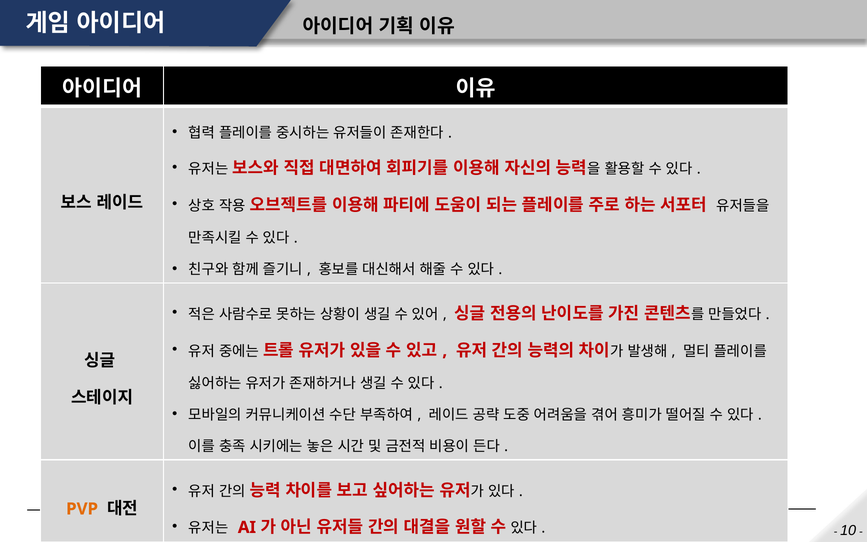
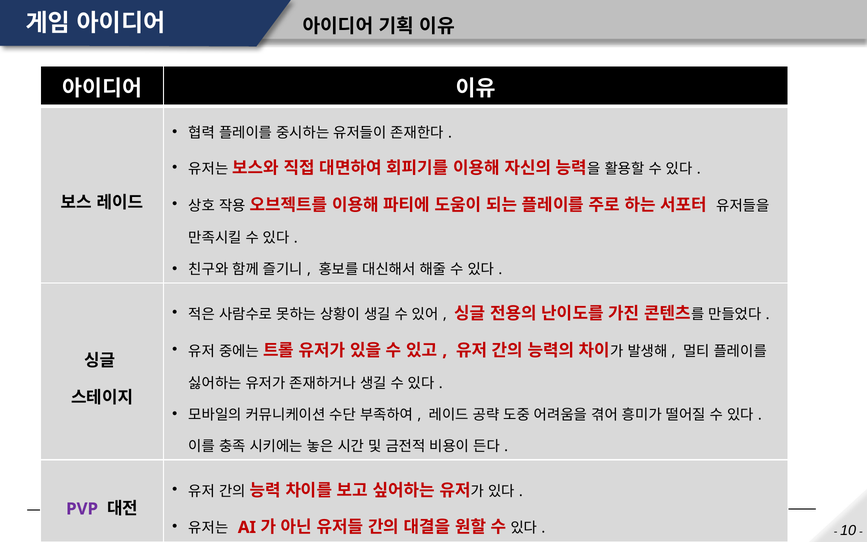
PVP colour: orange -> purple
